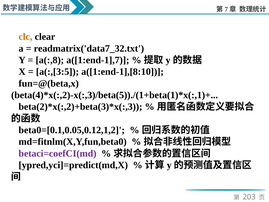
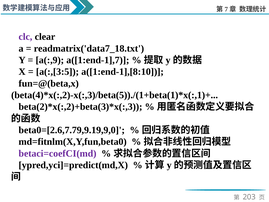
clc colour: orange -> purple
readmatrix('data7_32.txt: readmatrix('data7_32.txt -> readmatrix('data7_18.txt
a(:,8: a(:,8 -> a(:,9
beta0=[0.1,0.05,0.12,1,2: beta0=[0.1,0.05,0.12,1,2 -> beta0=[2.6,7.79,9.19,9,0
